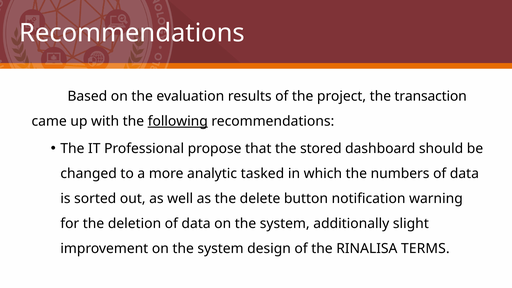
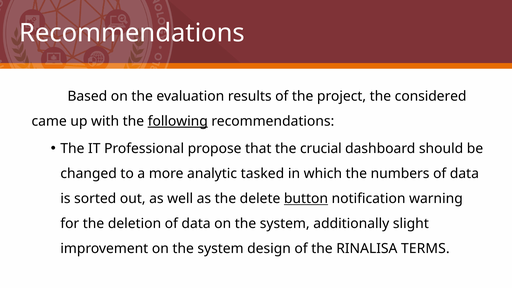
transaction: transaction -> considered
stored: stored -> crucial
button underline: none -> present
